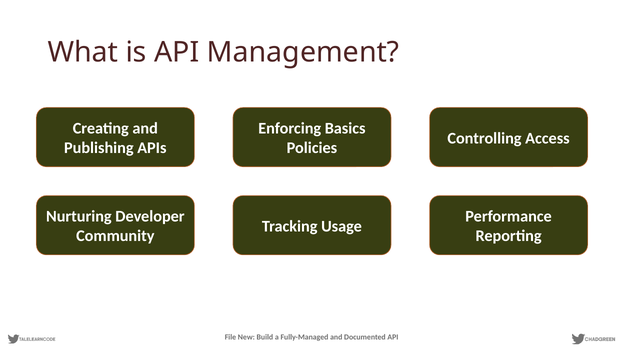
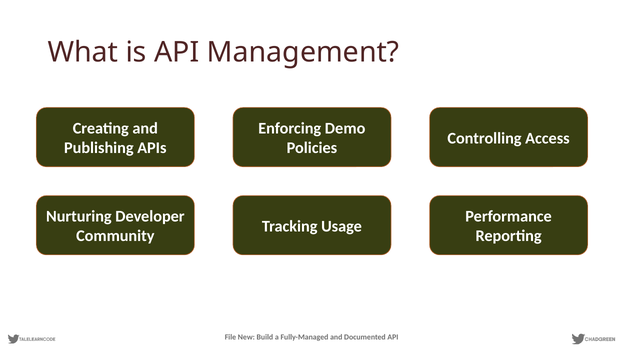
Basics: Basics -> Demo
